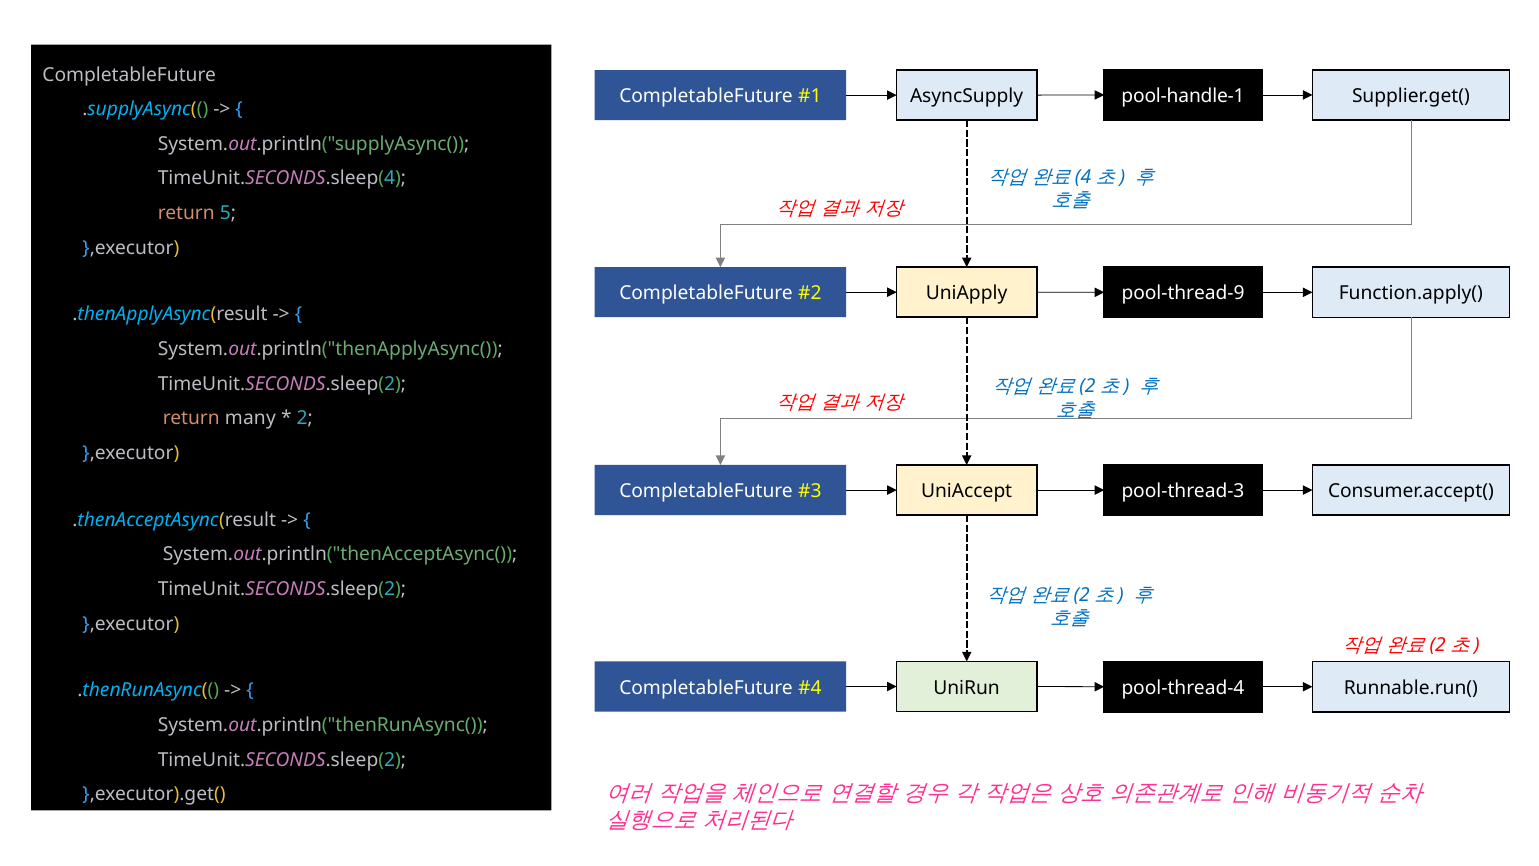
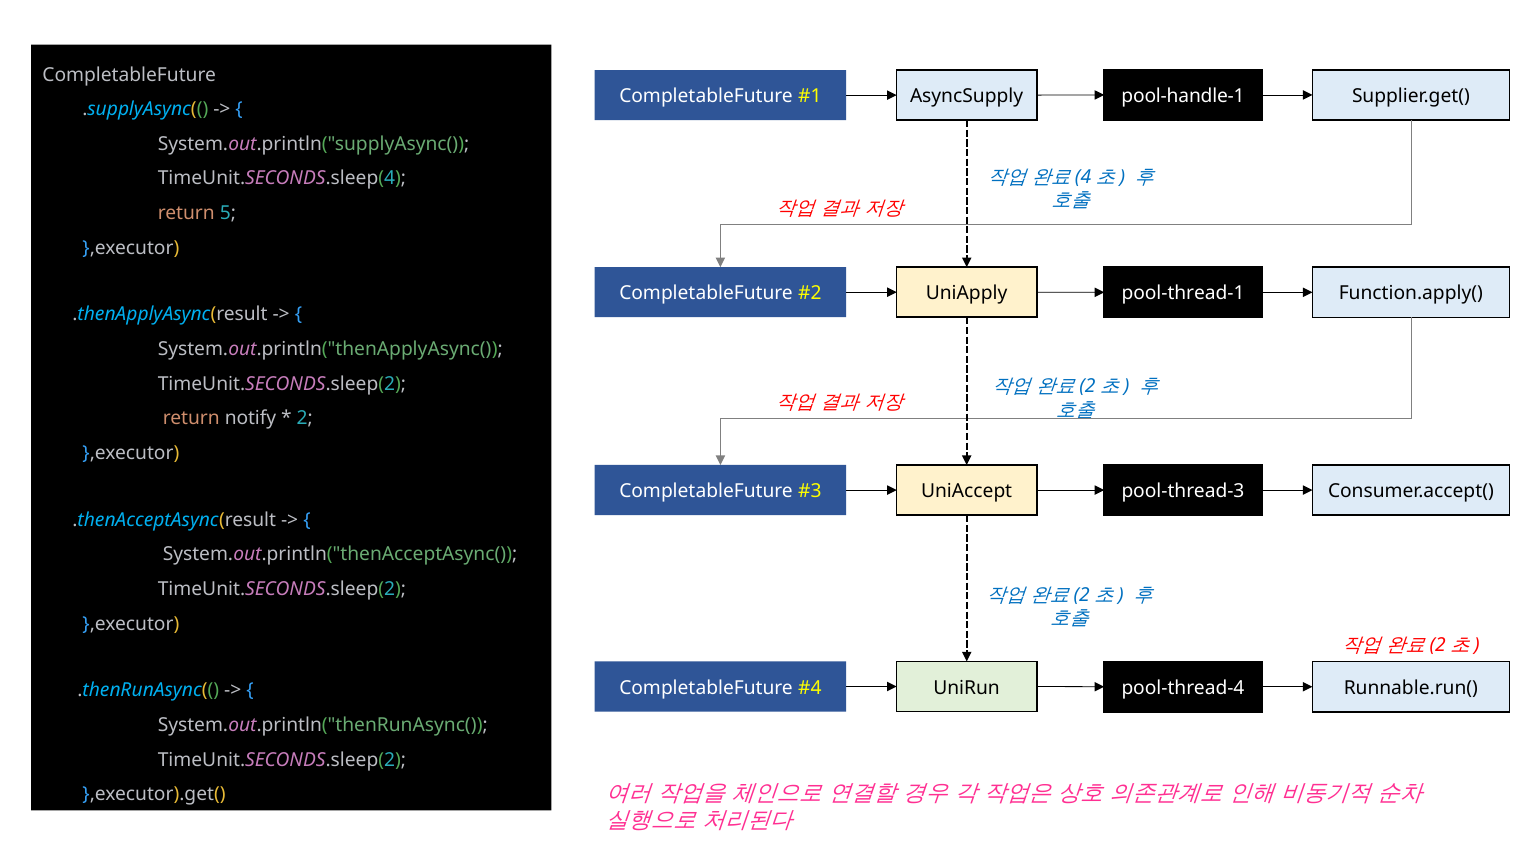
pool-thread-9: pool-thread-9 -> pool-thread-1
many: many -> notify
